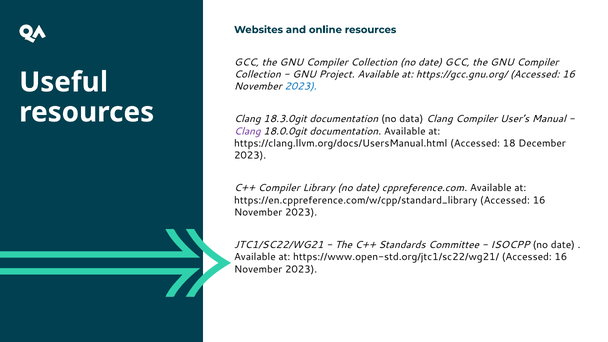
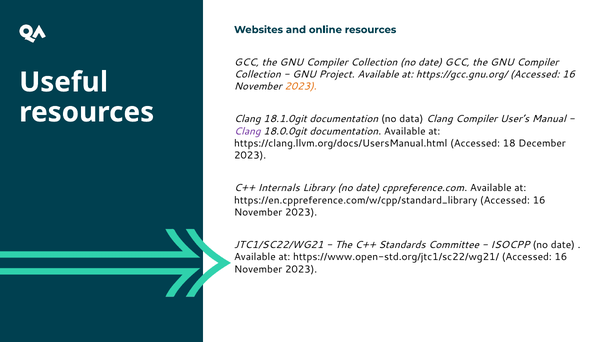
2023 at (301, 87) colour: blue -> orange
18.3.0git: 18.3.0git -> 18.1.0git
C++ Compiler: Compiler -> Internals
